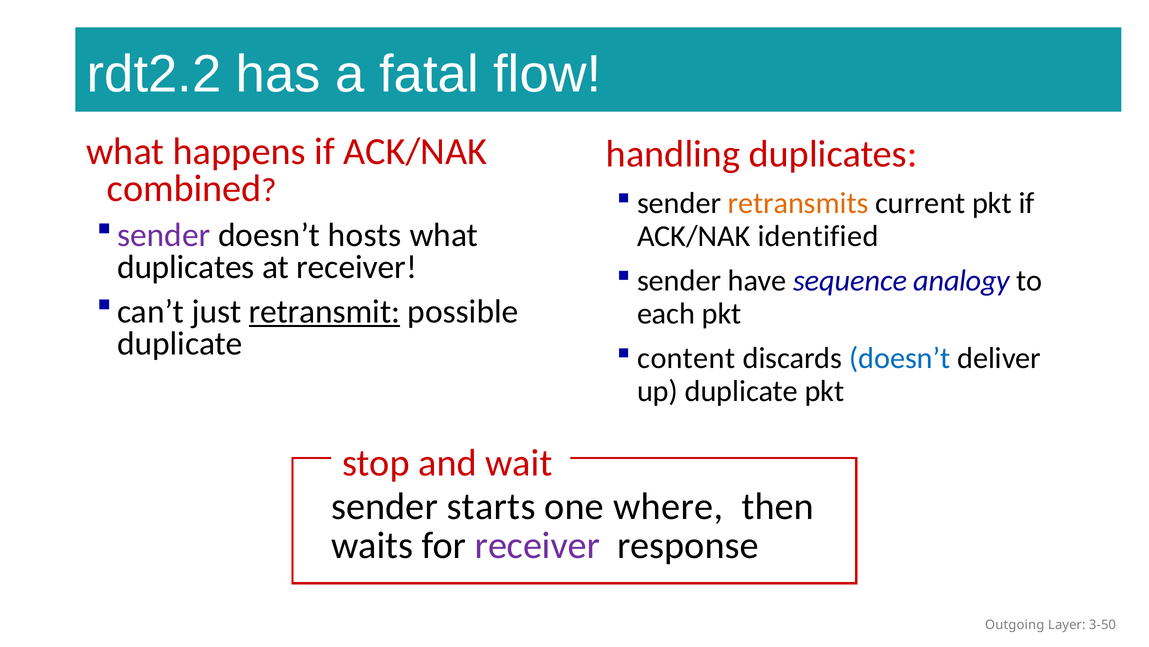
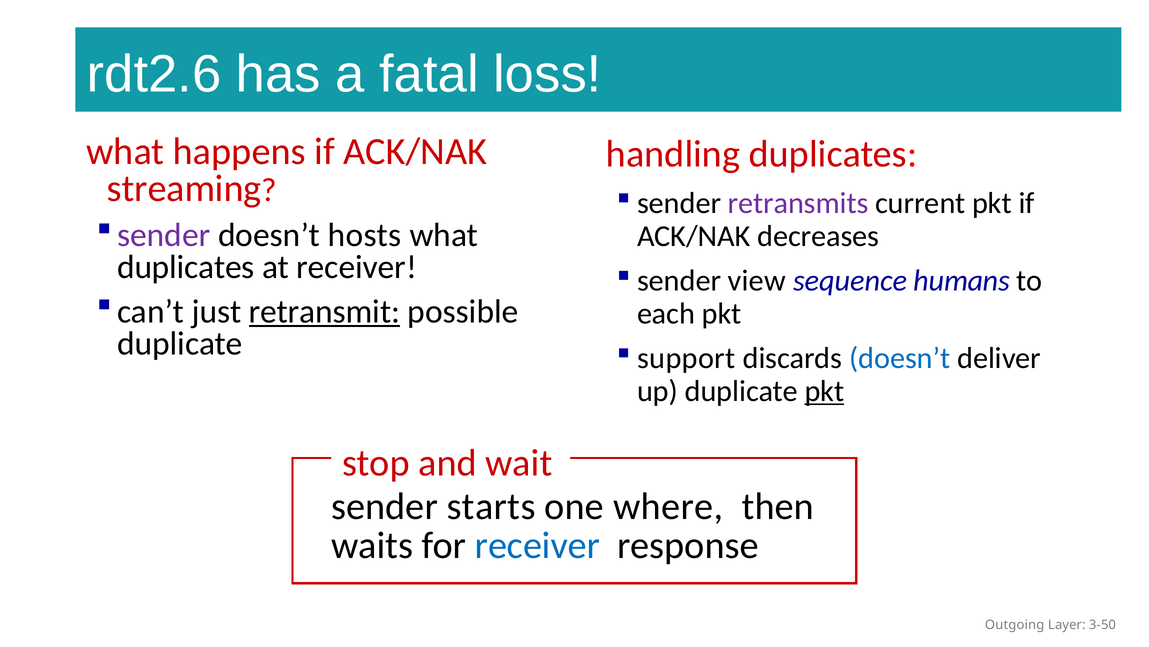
rdt2.2: rdt2.2 -> rdt2.6
flow: flow -> loss
combined: combined -> streaming
retransmits colour: orange -> purple
identified: identified -> decreases
have: have -> view
analogy: analogy -> humans
content: content -> support
pkt at (824, 391) underline: none -> present
receiver at (537, 545) colour: purple -> blue
